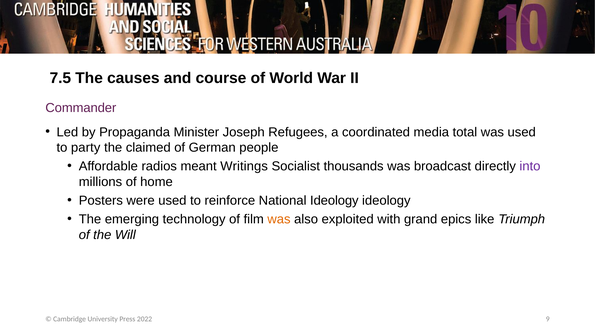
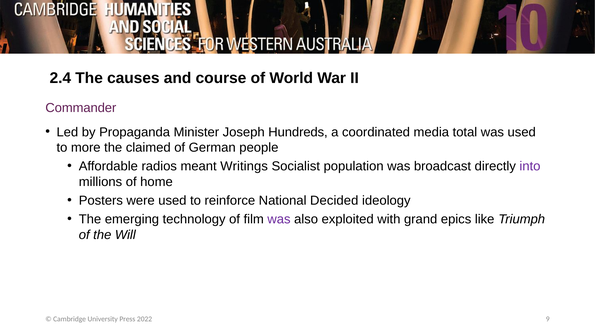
7.5: 7.5 -> 2.4
Refugees: Refugees -> Hundreds
party: party -> more
thousands: thousands -> population
National Ideology: Ideology -> Decided
was at (279, 220) colour: orange -> purple
